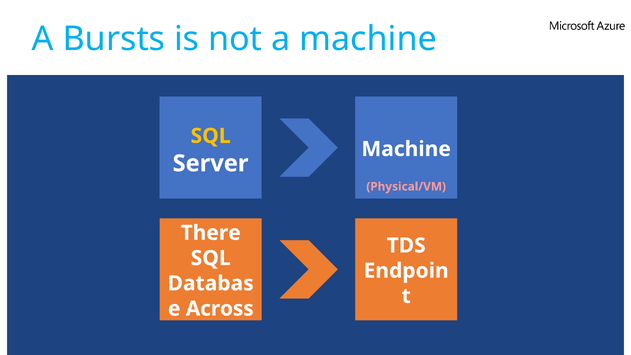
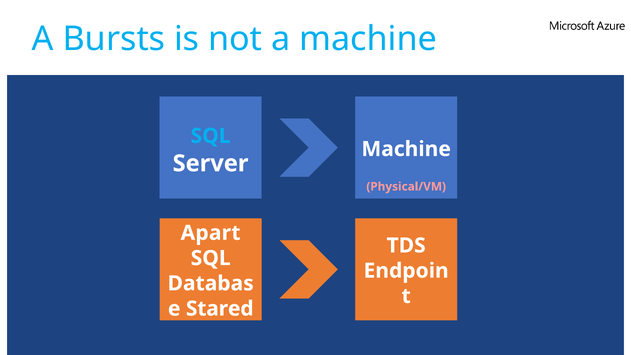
SQL at (211, 136) colour: yellow -> light blue
There: There -> Apart
Across: Across -> Stared
